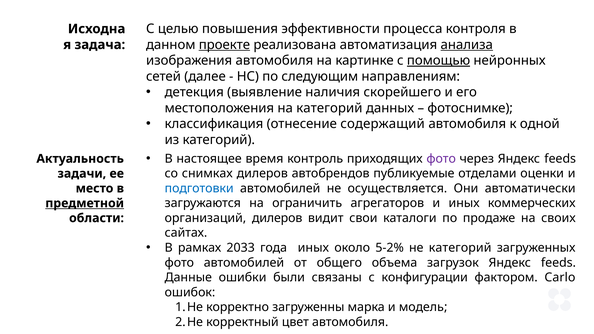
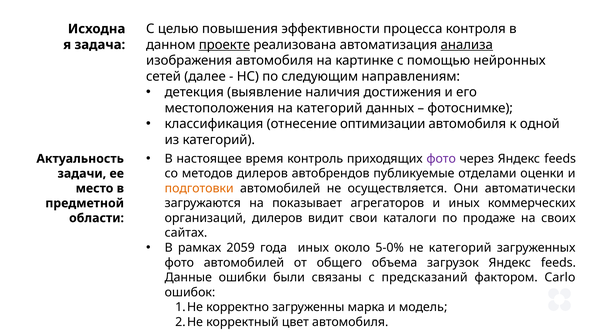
помощью underline: present -> none
скорейшего: скорейшего -> достижения
содержащий: содержащий -> оптимизации
снимках: снимках -> методов
подготовки colour: blue -> orange
ограничить: ограничить -> показывает
предметной underline: present -> none
2033: 2033 -> 2059
5-2%: 5-2% -> 5-0%
конфигурации: конфигурации -> предсказаний
